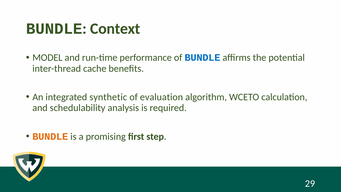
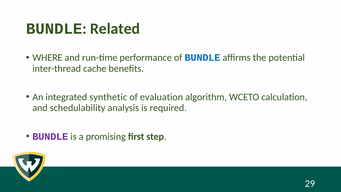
Context: Context -> Related
MODEL: MODEL -> WHERE
BUNDLE at (50, 136) colour: orange -> purple
